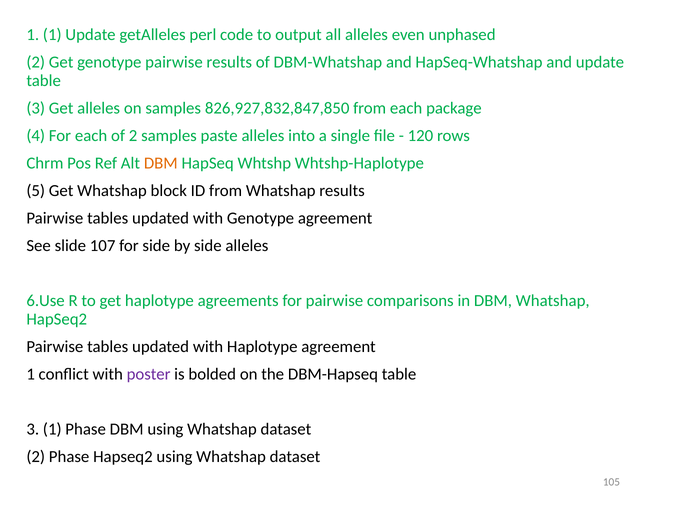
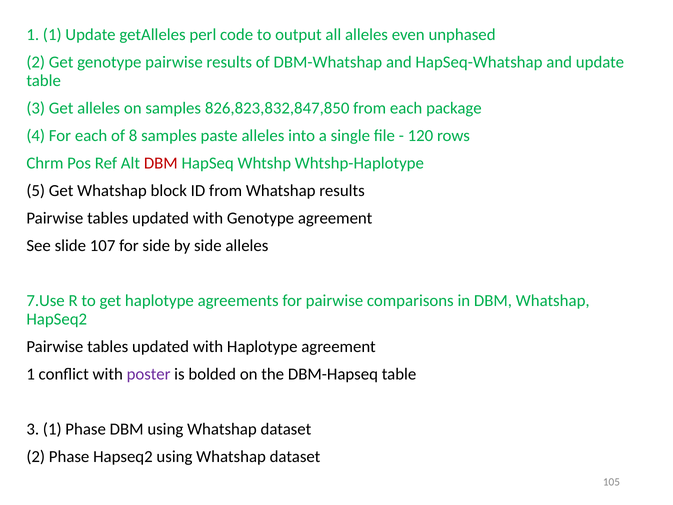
826,927,832,847,850: 826,927,832,847,850 -> 826,823,832,847,850
of 2: 2 -> 8
DBM at (161, 163) colour: orange -> red
6.Use: 6.Use -> 7.Use
